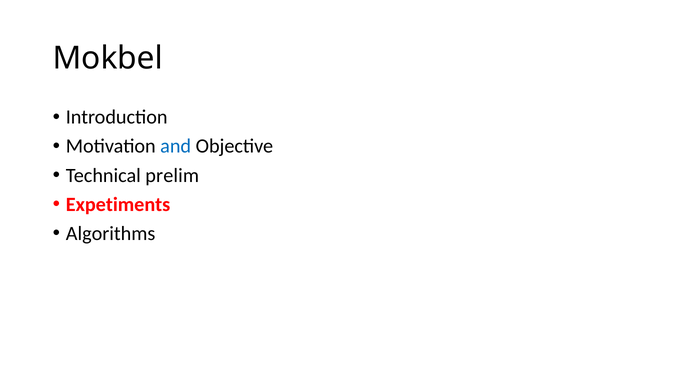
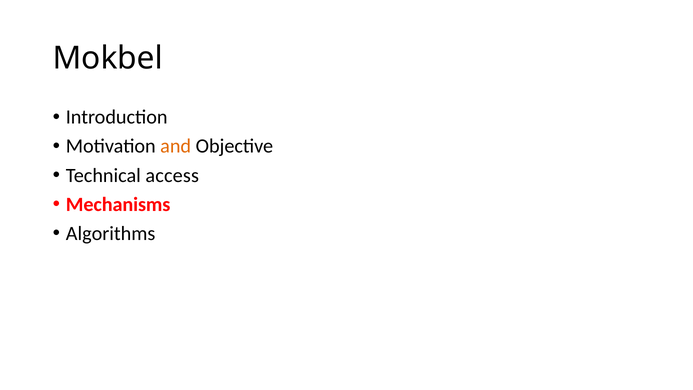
and colour: blue -> orange
prelim: prelim -> access
Expetiments: Expetiments -> Mechanisms
